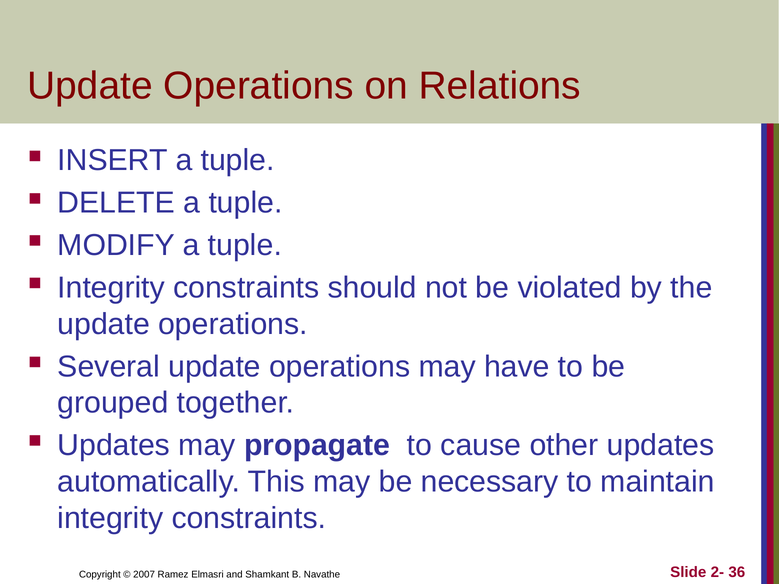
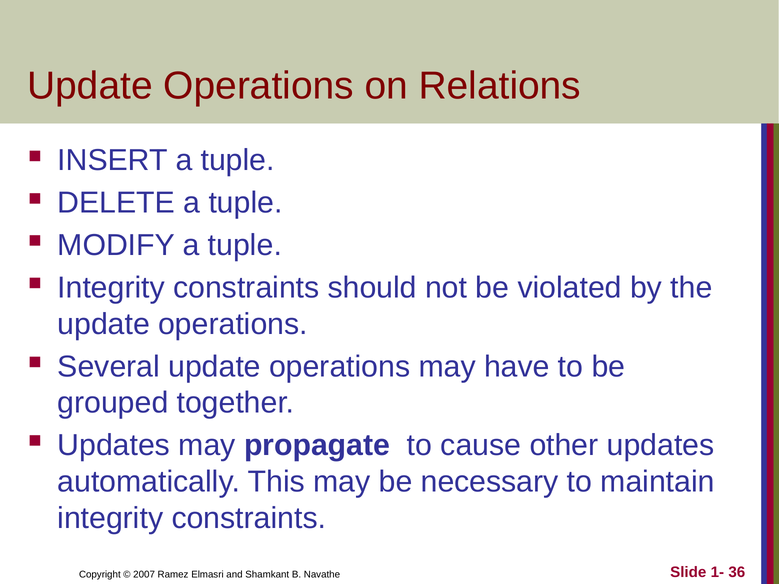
2-: 2- -> 1-
